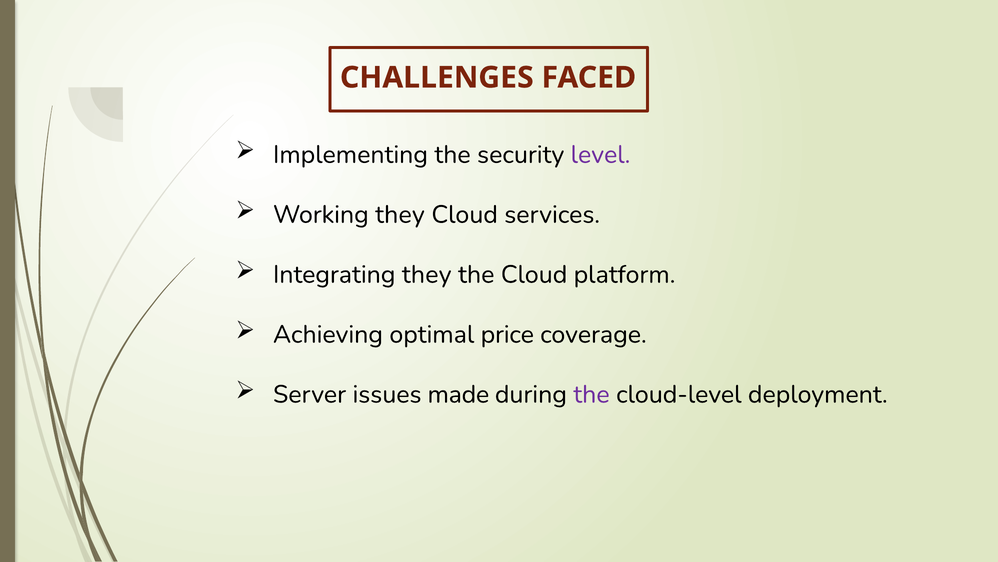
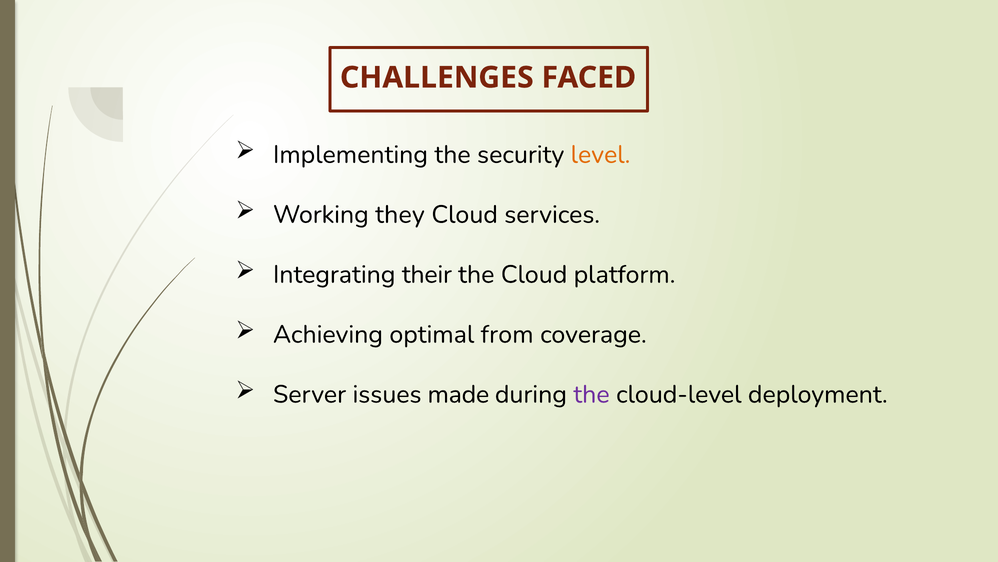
level colour: purple -> orange
Integrating they: they -> their
price: price -> from
